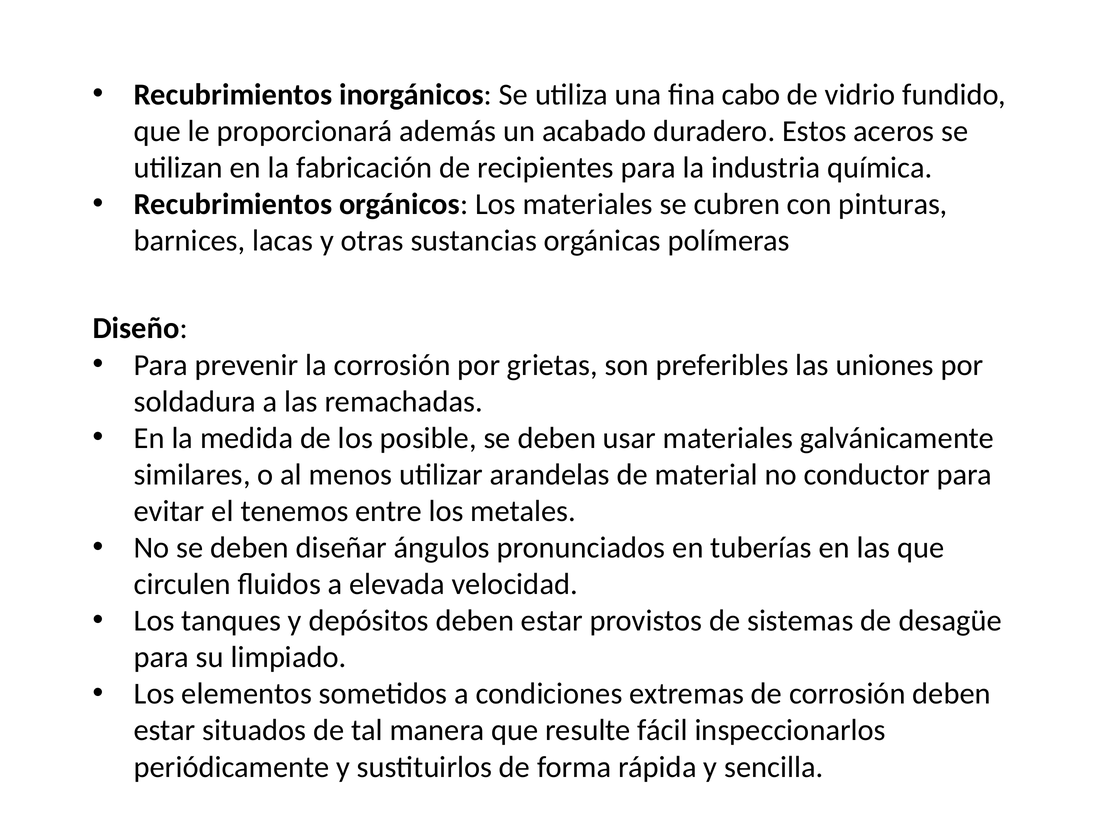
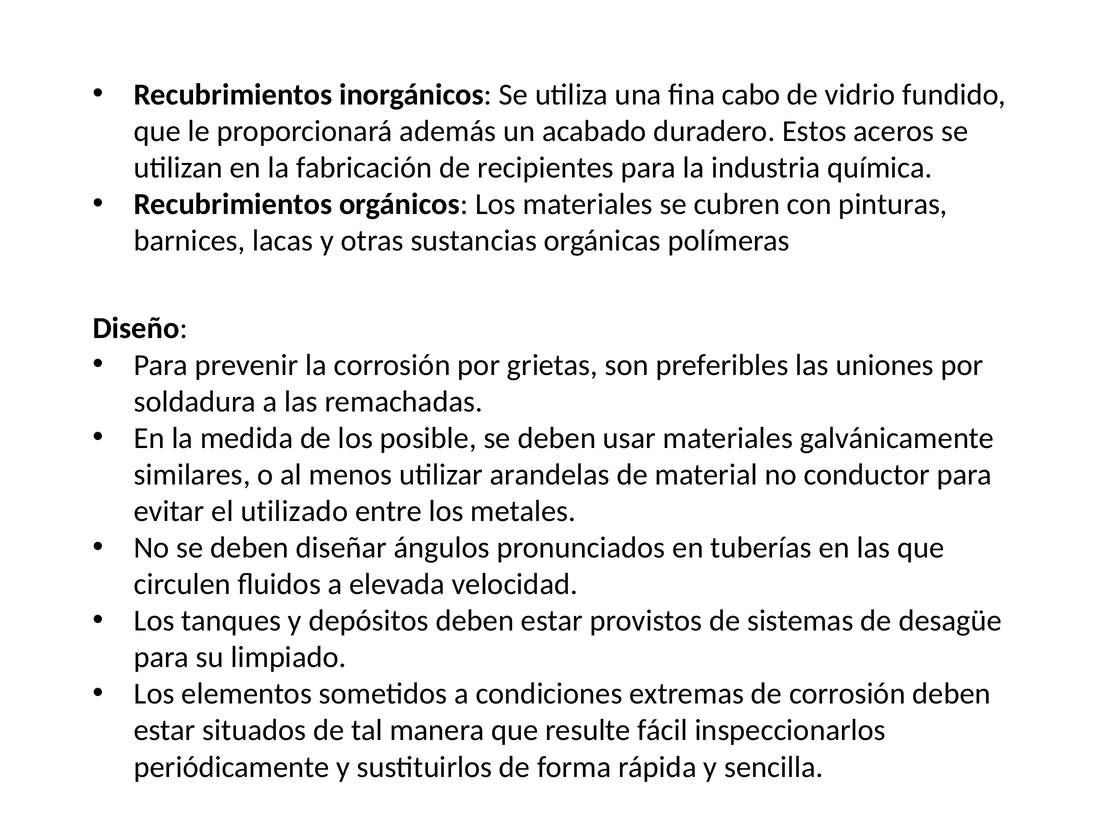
tenemos: tenemos -> utilizado
